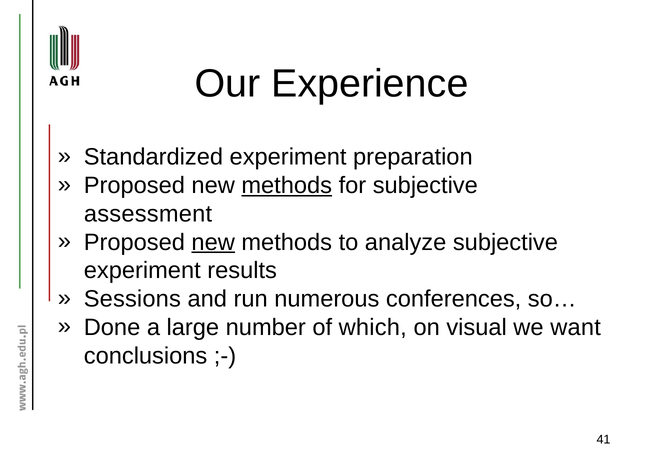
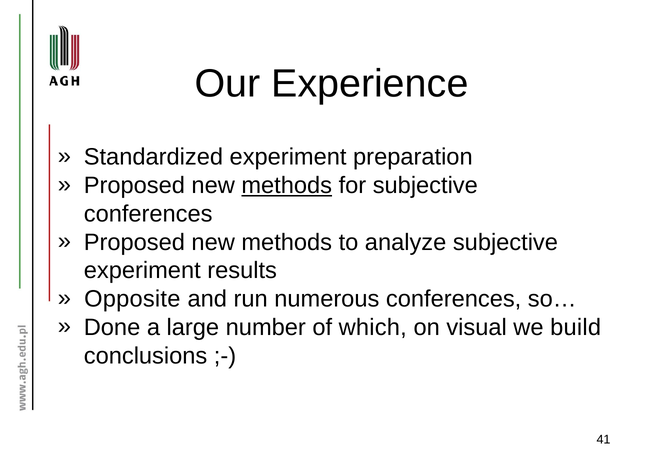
assessment at (148, 214): assessment -> conferences
new at (213, 242) underline: present -> none
Sessions: Sessions -> Opposite
want: want -> build
